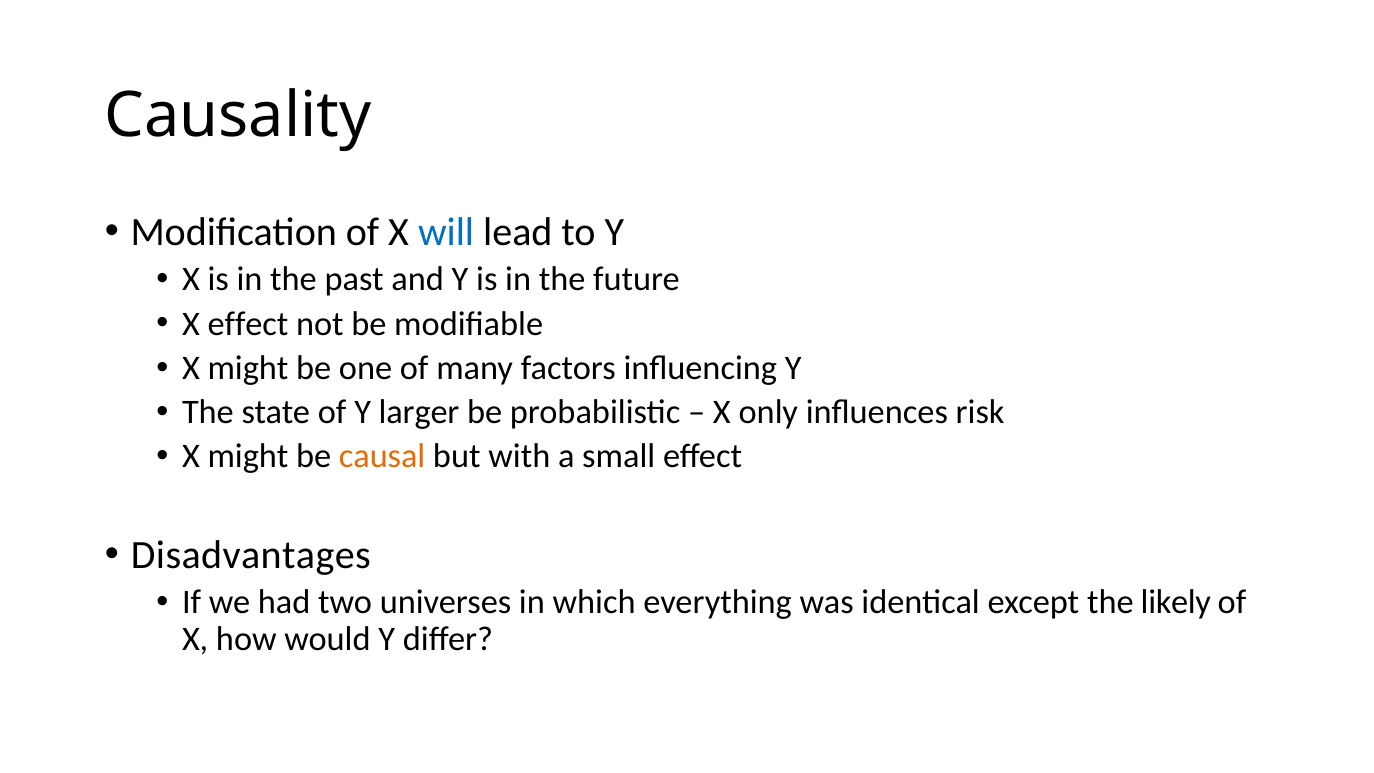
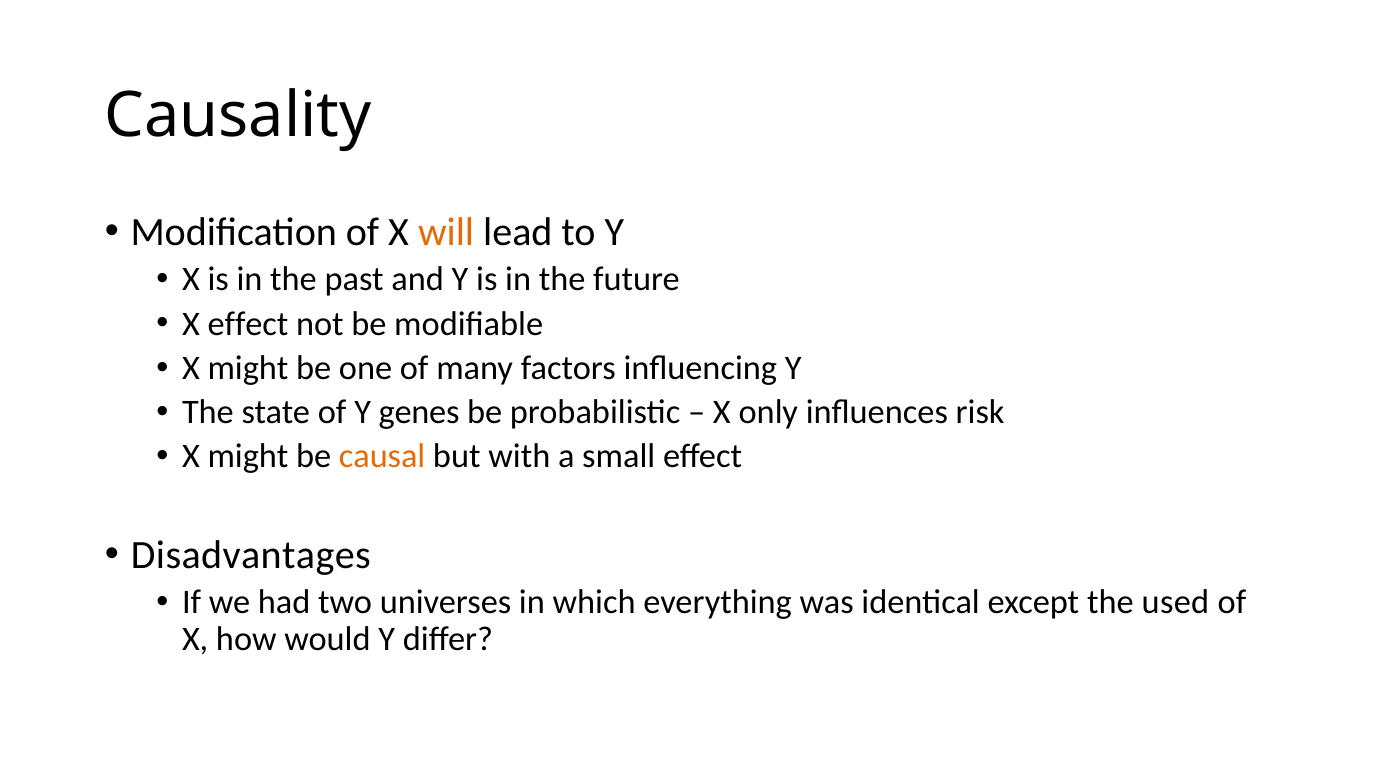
will colour: blue -> orange
larger: larger -> genes
likely: likely -> used
